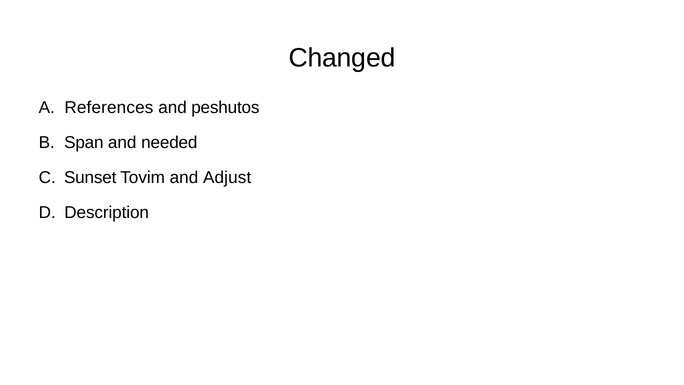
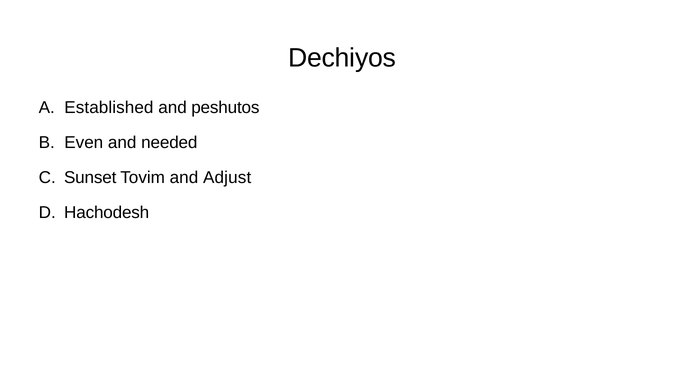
Changed: Changed -> Dechiyos
References: References -> Established
Span: Span -> Even
Description: Description -> Hachodesh
